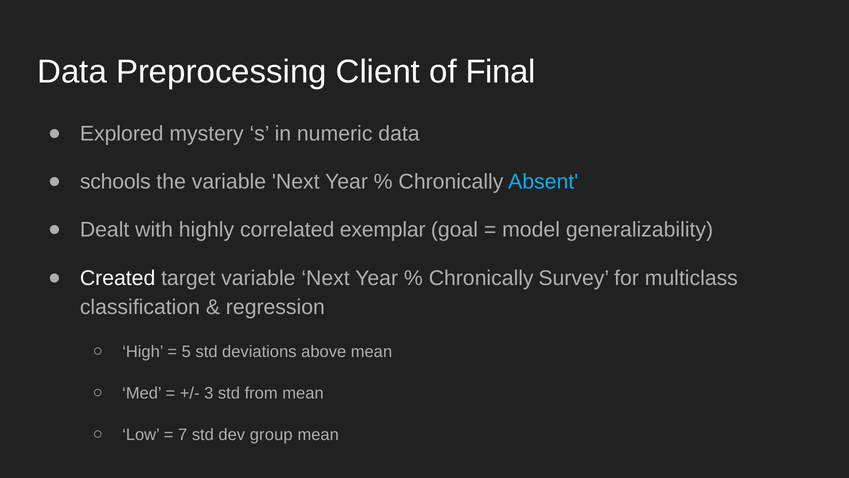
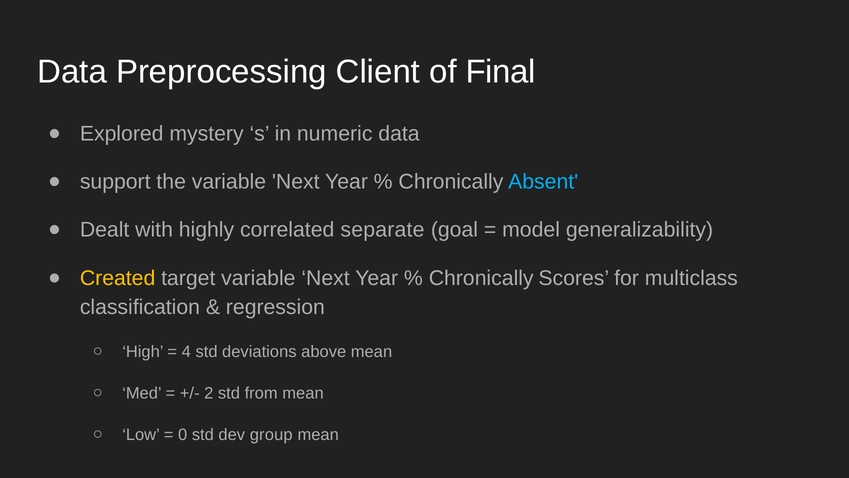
schools: schools -> support
exemplar: exemplar -> separate
Created colour: white -> yellow
Survey: Survey -> Scores
5: 5 -> 4
3: 3 -> 2
7: 7 -> 0
